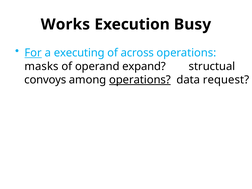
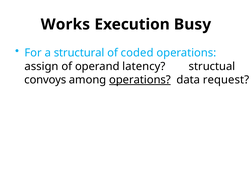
For underline: present -> none
executing: executing -> structural
across: across -> coded
masks: masks -> assign
expand: expand -> latency
